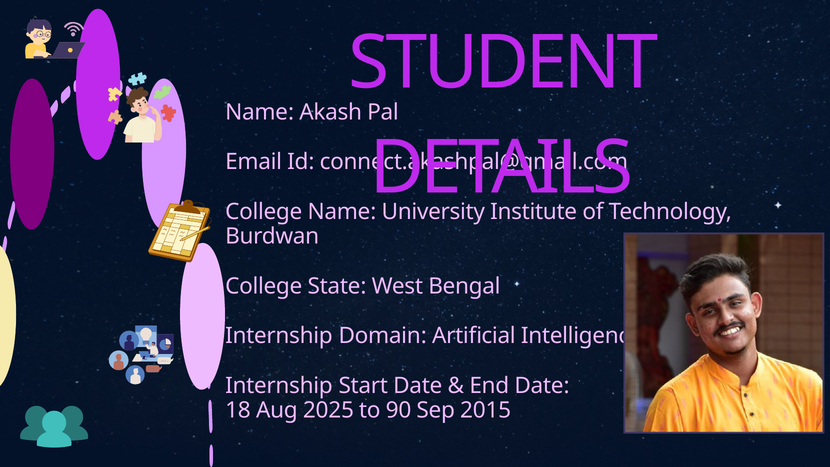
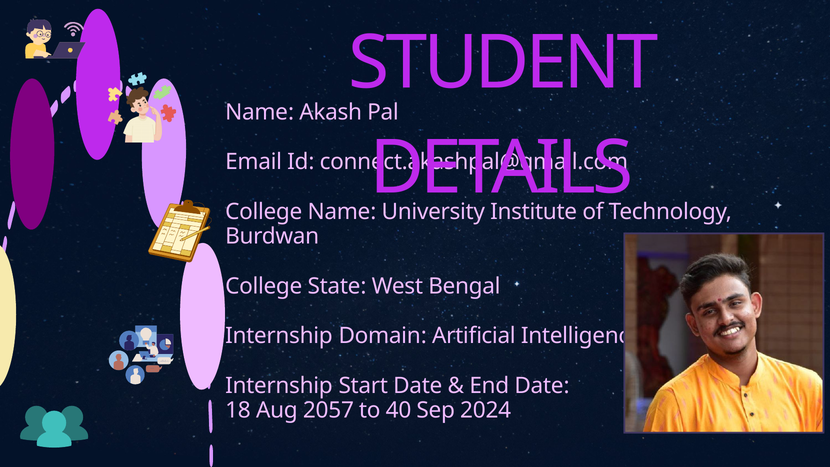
2025: 2025 -> 2057
90: 90 -> 40
2015: 2015 -> 2024
